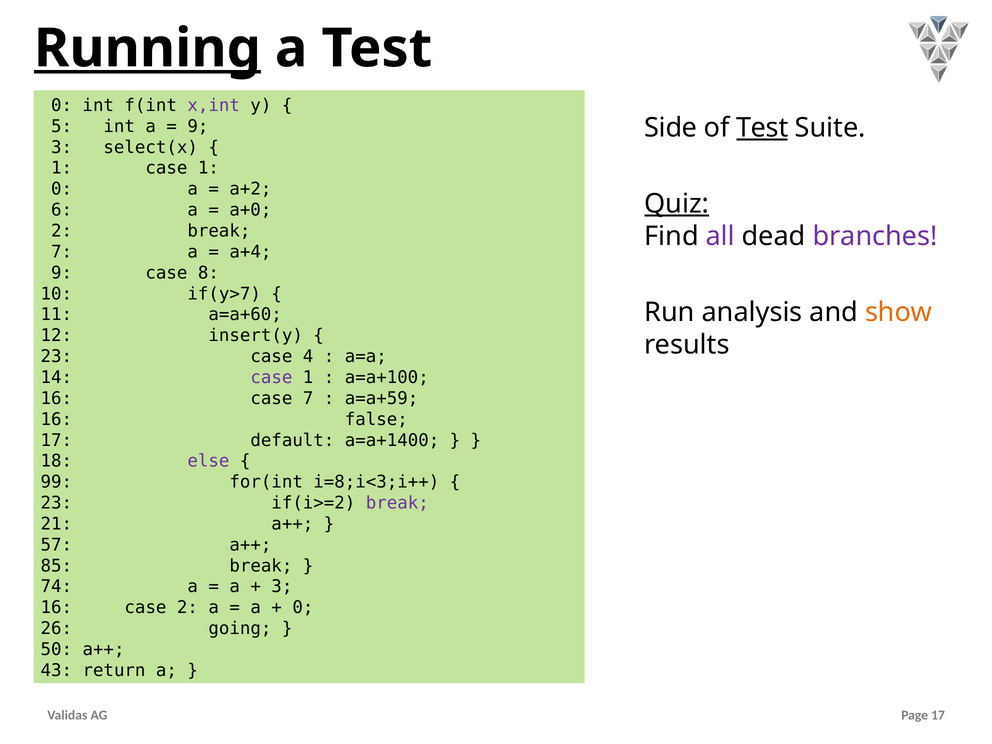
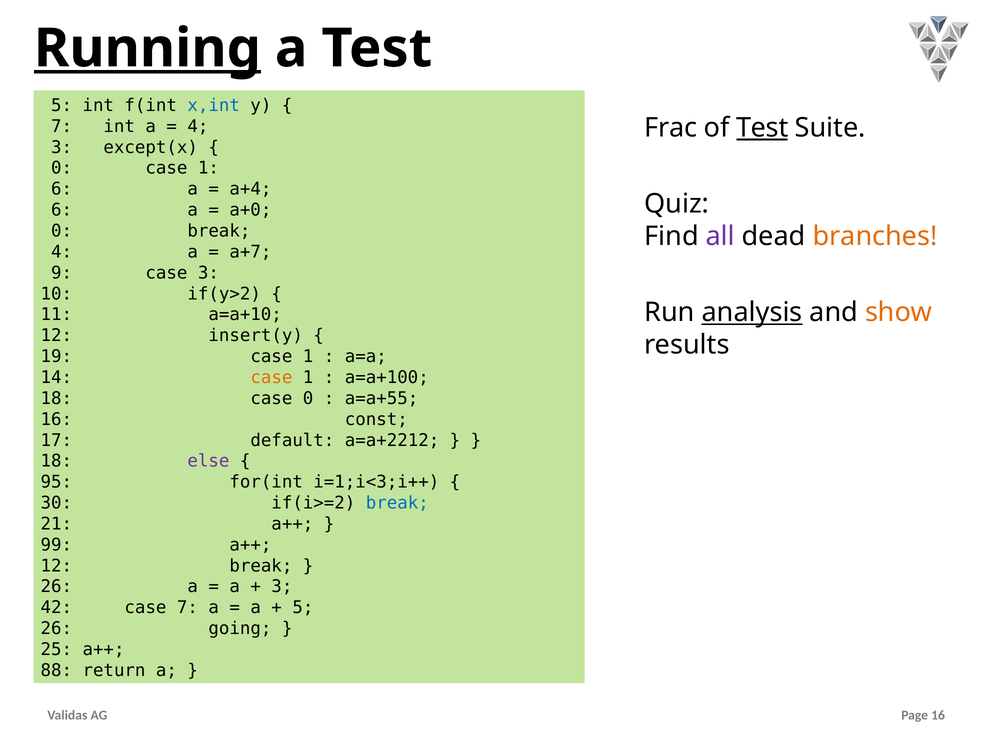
0 at (62, 105): 0 -> 5
x,int colour: purple -> blue
5 at (62, 126): 5 -> 7
9 at (198, 126): 9 -> 4
Side: Side -> Frac
select(x: select(x -> except(x
1 at (62, 168): 1 -> 0
0 at (62, 189): 0 -> 6
a+2: a+2 -> a+4
Quiz underline: present -> none
2 at (62, 231): 2 -> 0
branches colour: purple -> orange
7 at (62, 252): 7 -> 4
a+4: a+4 -> a+7
case 8: 8 -> 3
if(y>7: if(y>7 -> if(y>2
analysis underline: none -> present
a=a+60: a=a+60 -> a=a+10
23 at (56, 357): 23 -> 19
4 at (308, 357): 4 -> 1
case at (271, 377) colour: purple -> orange
16 at (56, 398): 16 -> 18
case 7: 7 -> 0
a=a+59: a=a+59 -> a=a+55
false: false -> const
a=a+1400: a=a+1400 -> a=a+2212
99: 99 -> 95
i=8;i<3;i++: i=8;i<3;i++ -> i=1;i<3;i++
23 at (56, 503): 23 -> 30
break at (397, 503) colour: purple -> blue
57: 57 -> 99
85 at (56, 566): 85 -> 12
74 at (56, 587): 74 -> 26
16 at (56, 608): 16 -> 42
case 2: 2 -> 7
0 at (303, 608): 0 -> 5
50: 50 -> 25
43: 43 -> 88
17 at (938, 715): 17 -> 16
